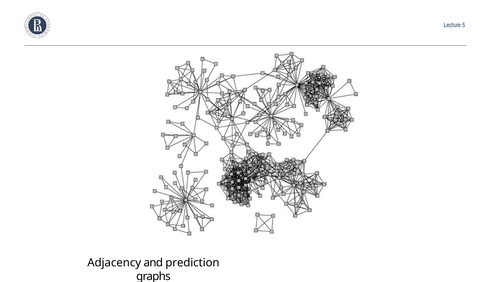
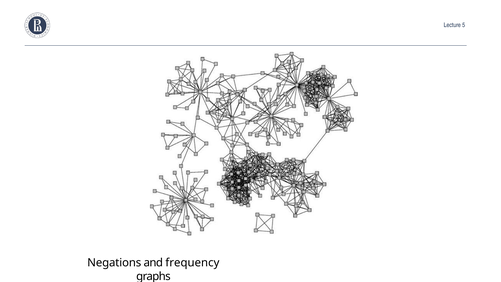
Adjacency: Adjacency -> Negations
prediction: prediction -> frequency
